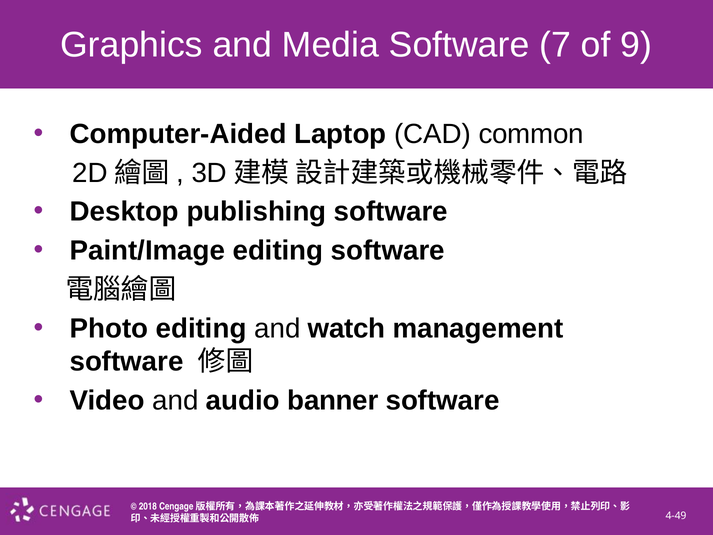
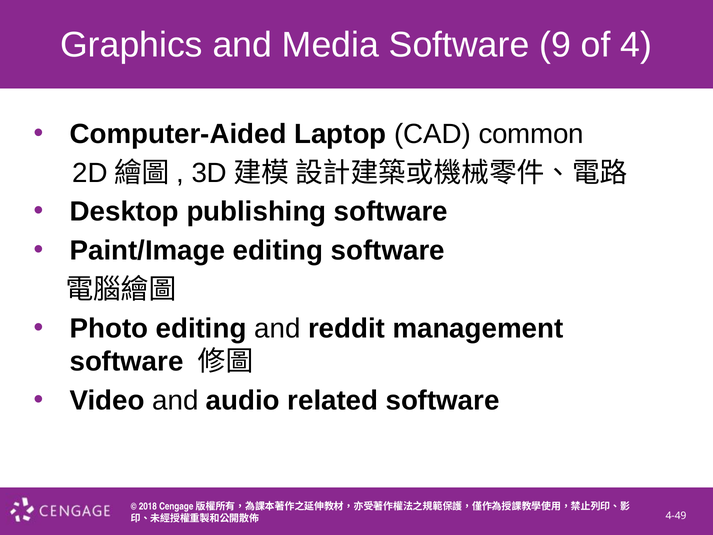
7: 7 -> 9
9: 9 -> 4
watch: watch -> reddit
banner: banner -> related
